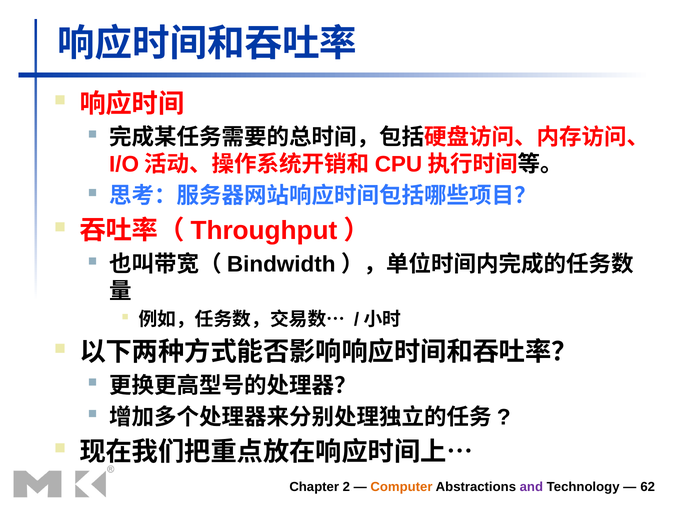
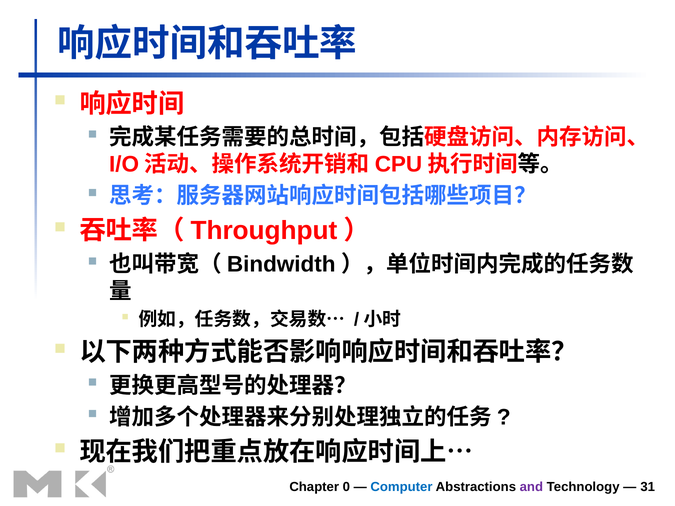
2: 2 -> 0
Computer colour: orange -> blue
62: 62 -> 31
